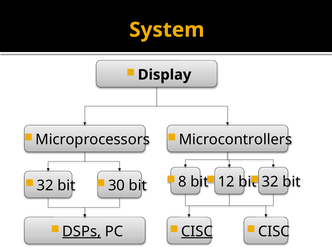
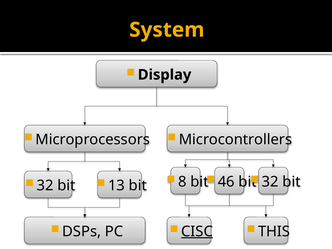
12: 12 -> 46
30: 30 -> 13
DSPs underline: present -> none
CISC at (274, 231): CISC -> THIS
